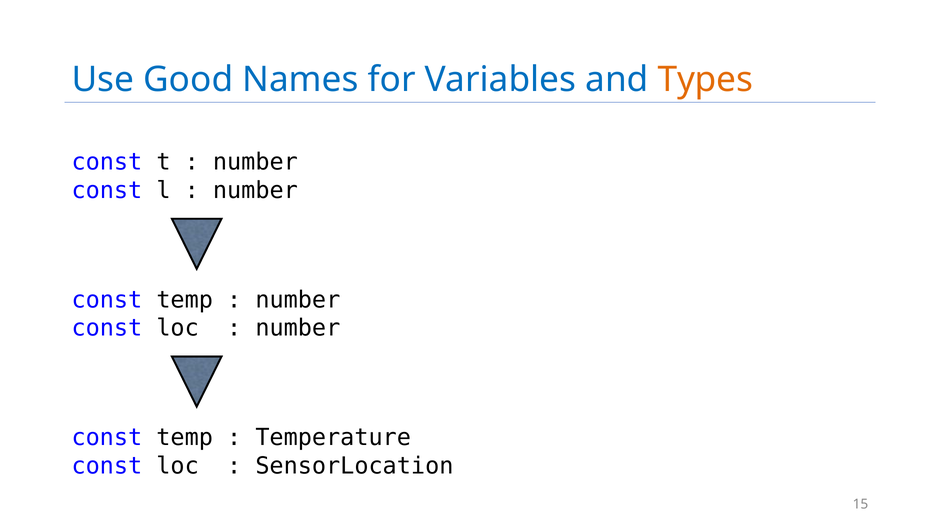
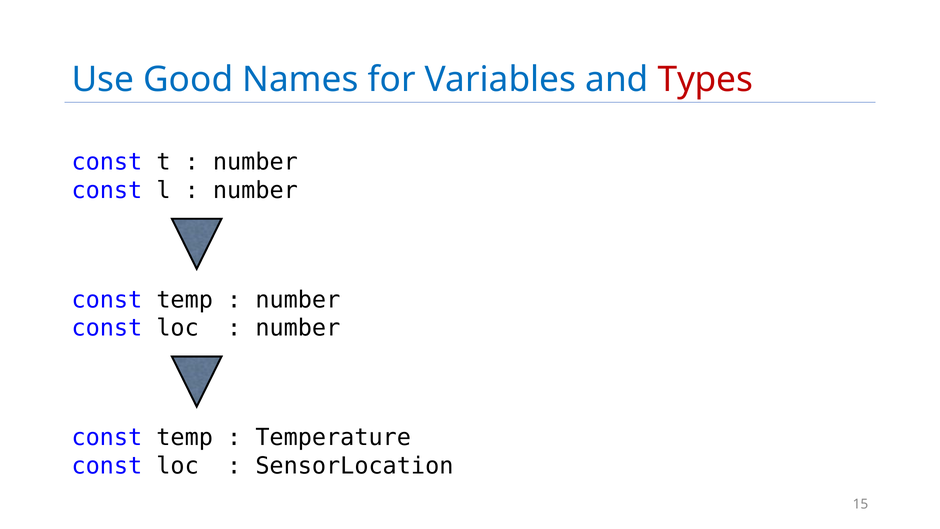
Types colour: orange -> red
